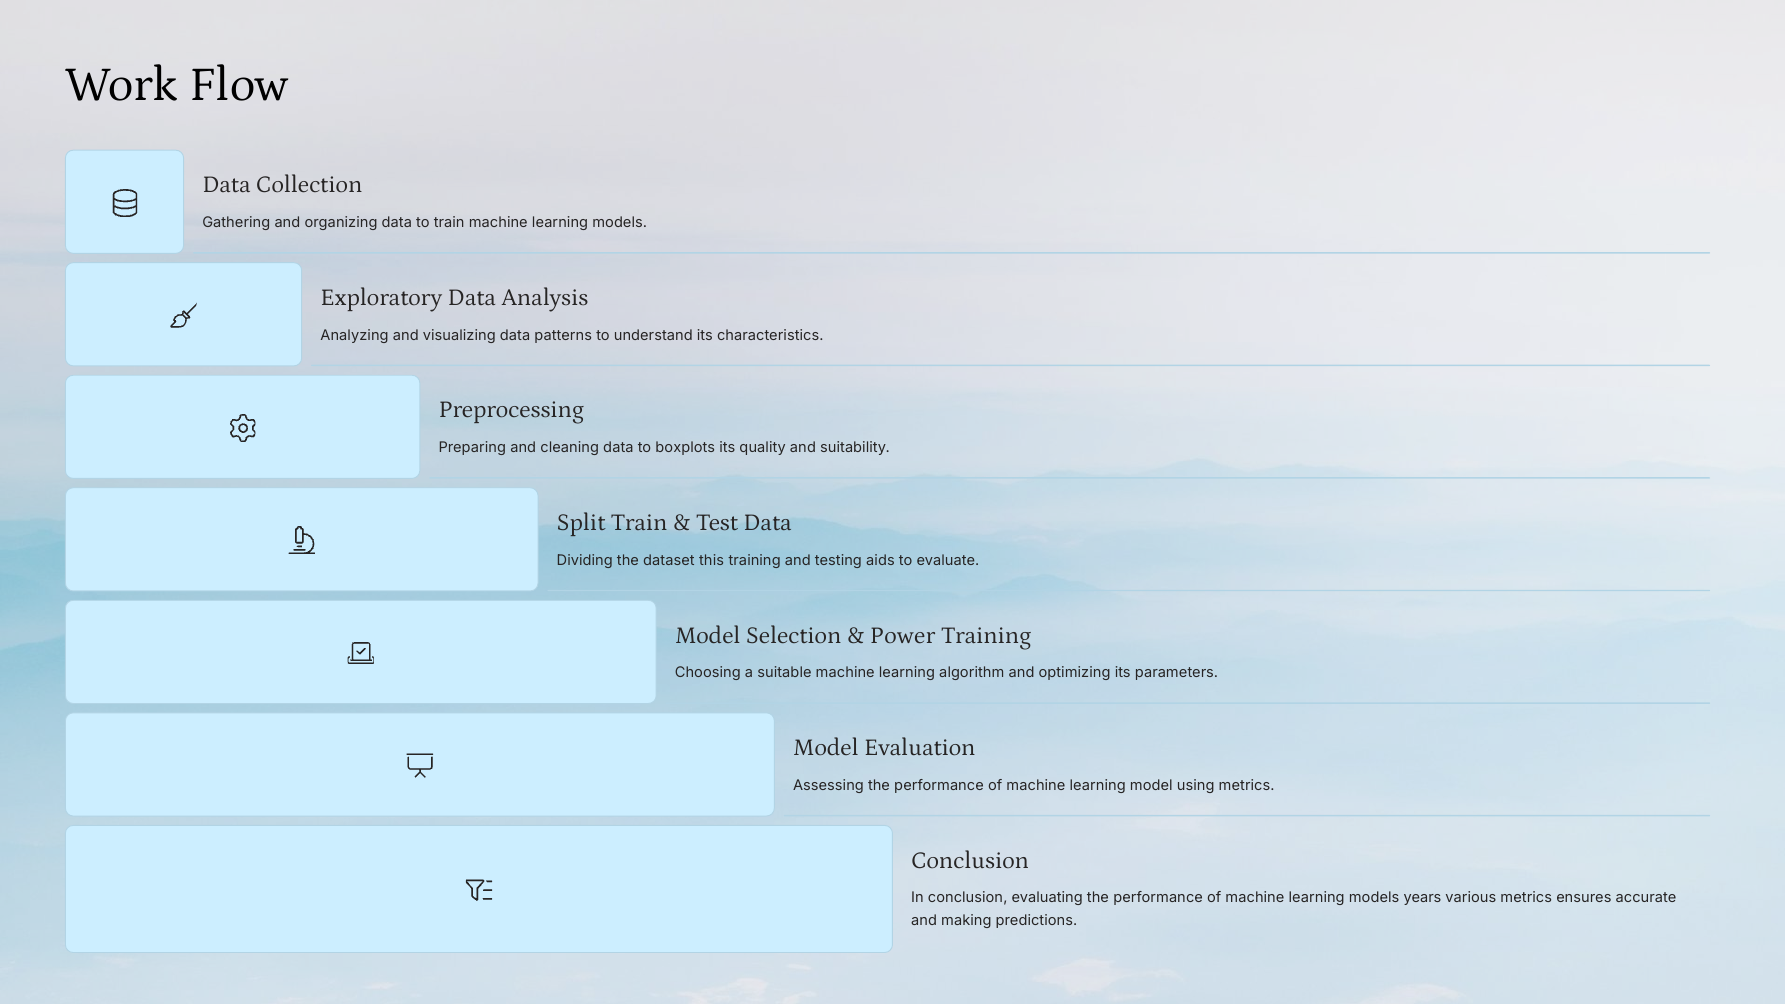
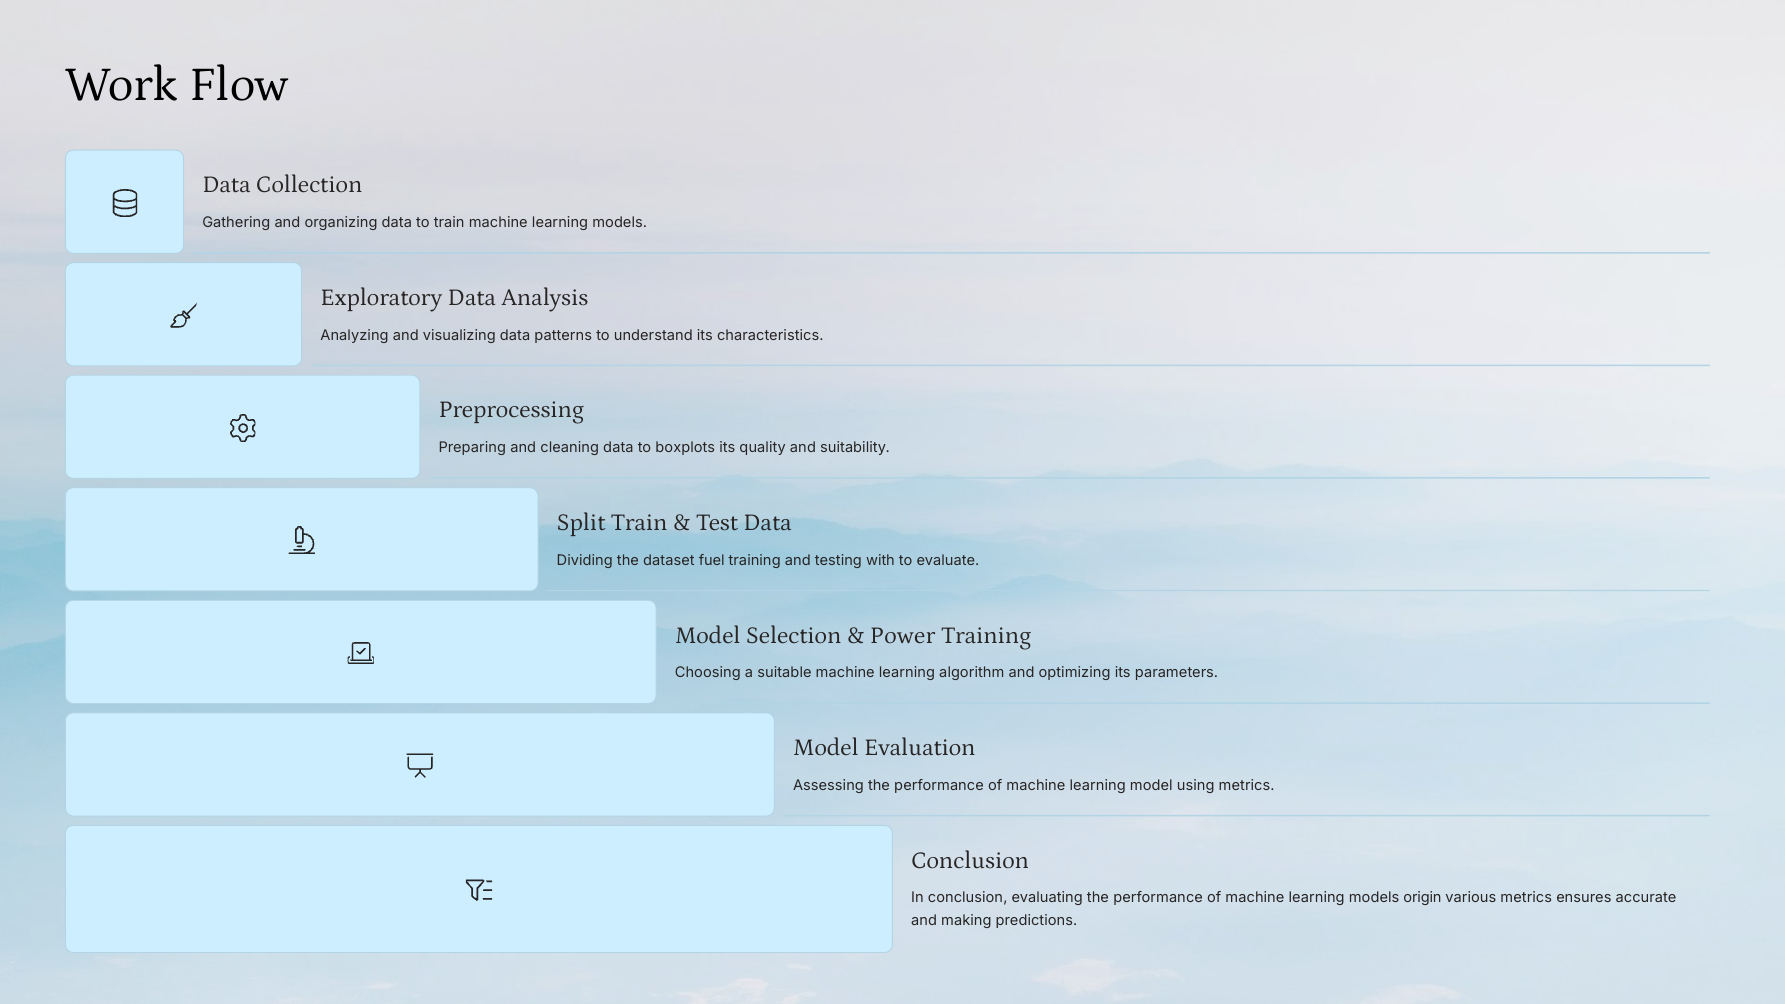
this: this -> fuel
aids: aids -> with
years: years -> origin
